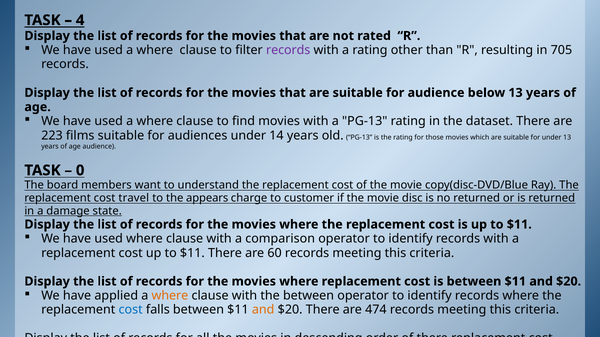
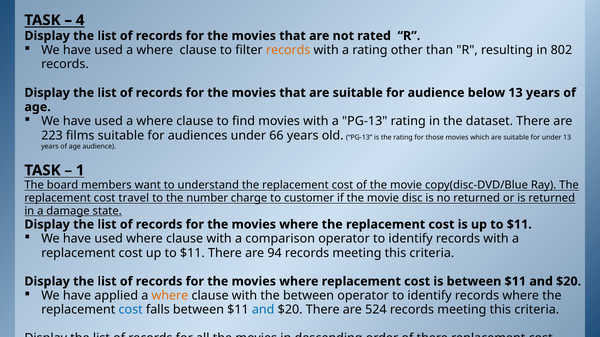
records at (288, 50) colour: purple -> orange
705: 705 -> 802
14: 14 -> 66
0: 0 -> 1
appears: appears -> number
60: 60 -> 94
and at (263, 310) colour: orange -> blue
474: 474 -> 524
